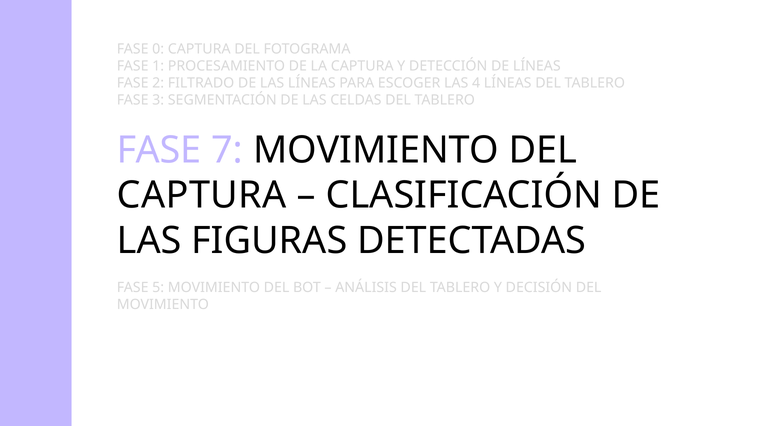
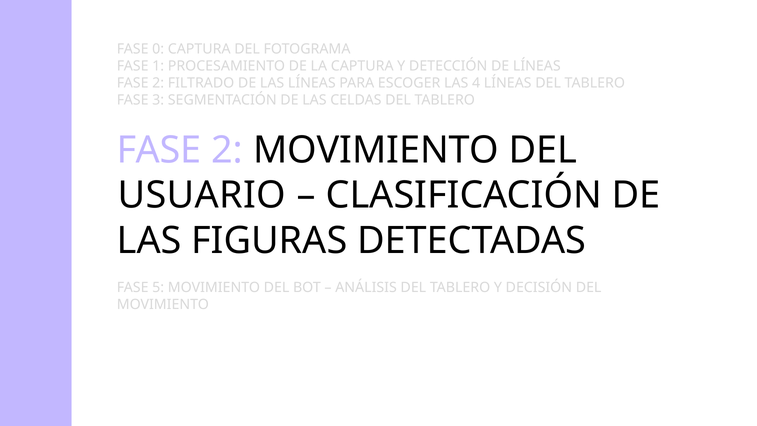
7 at (227, 150): 7 -> 2
CAPTURA at (202, 195): CAPTURA -> USUARIO
